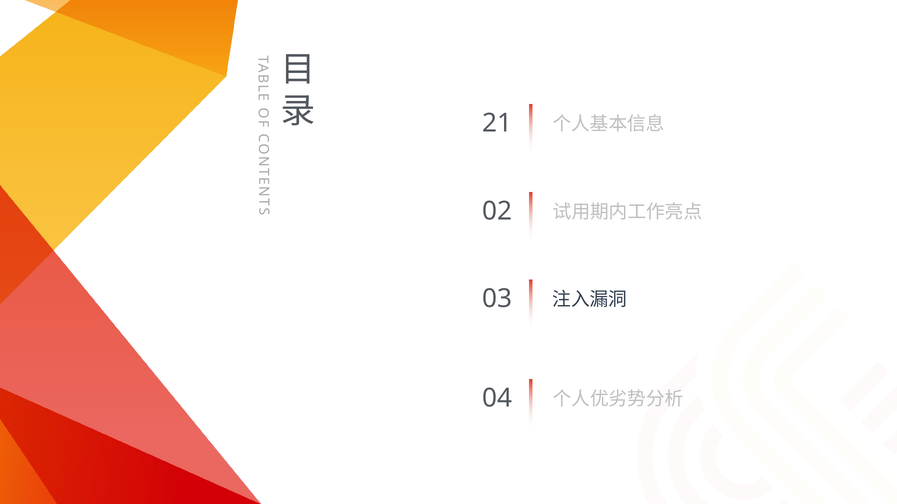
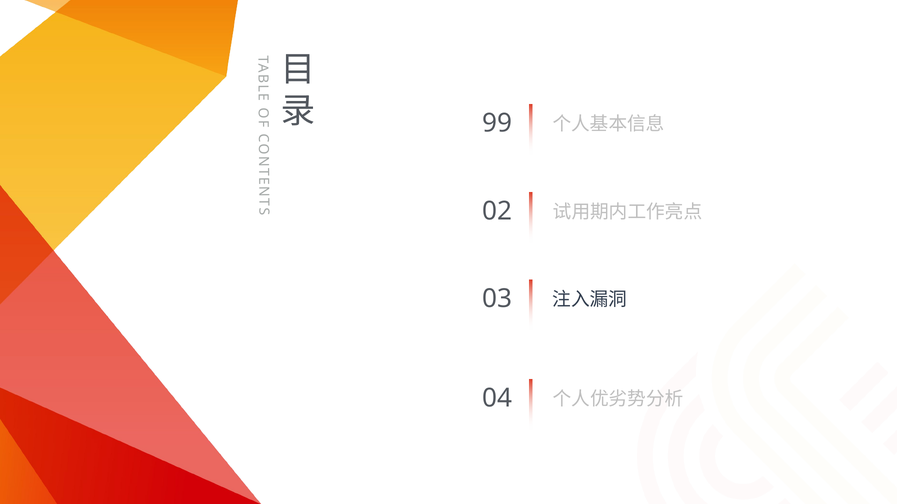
21: 21 -> 99
